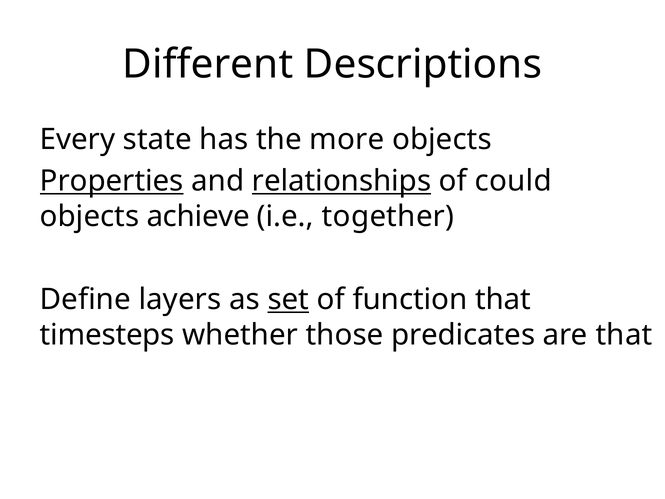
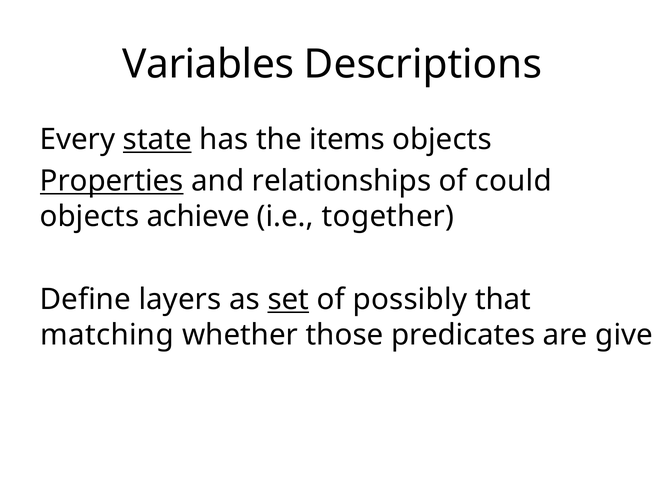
Different: Different -> Variables
state underline: none -> present
more: more -> items
relationships underline: present -> none
function: function -> possibly
timesteps: timesteps -> matching
are that: that -> give
